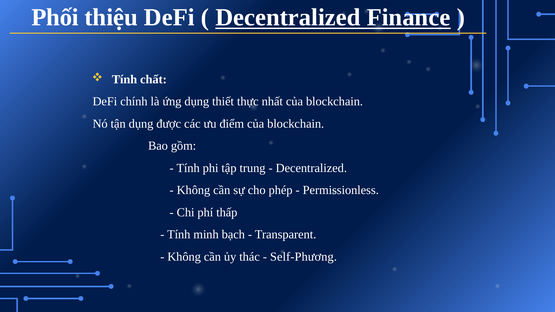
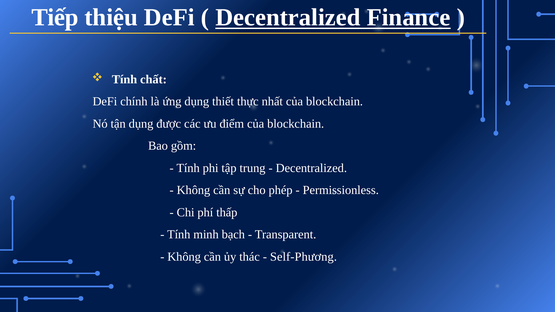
Phối: Phối -> Tiếp
